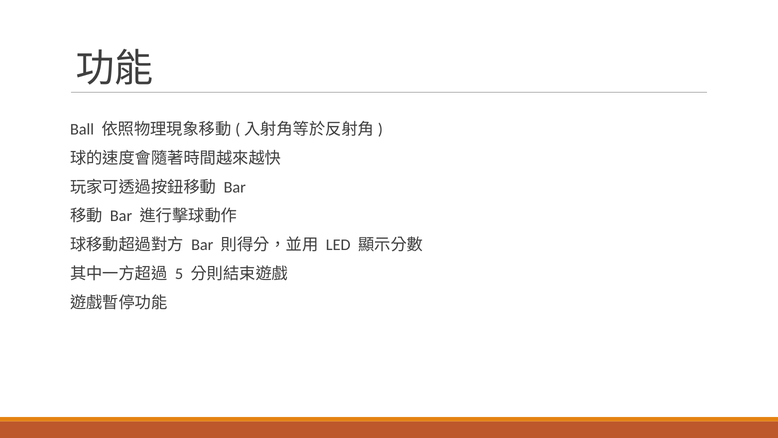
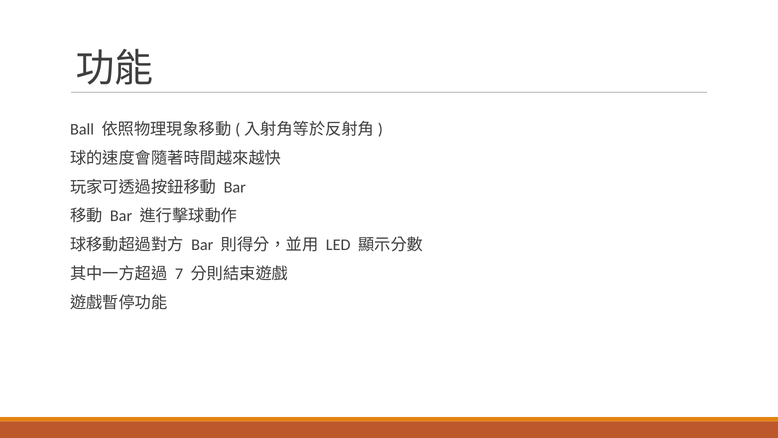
5: 5 -> 7
